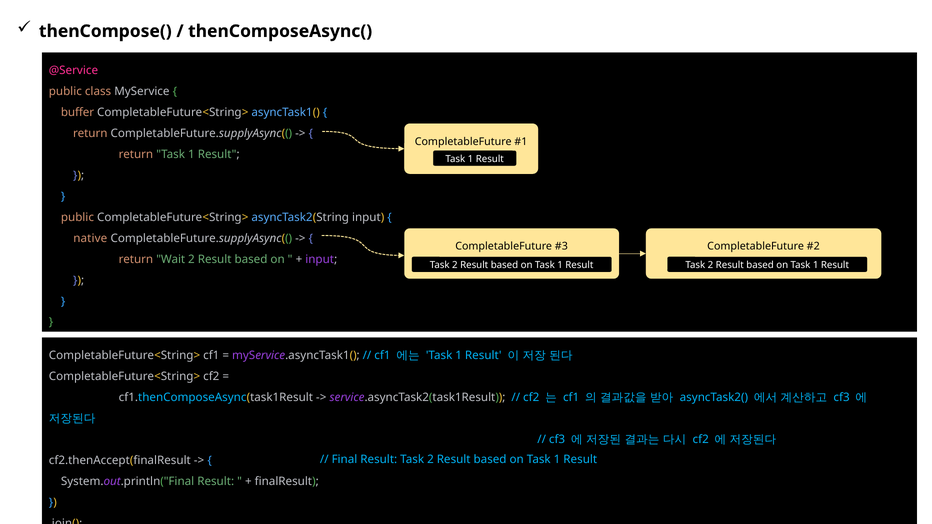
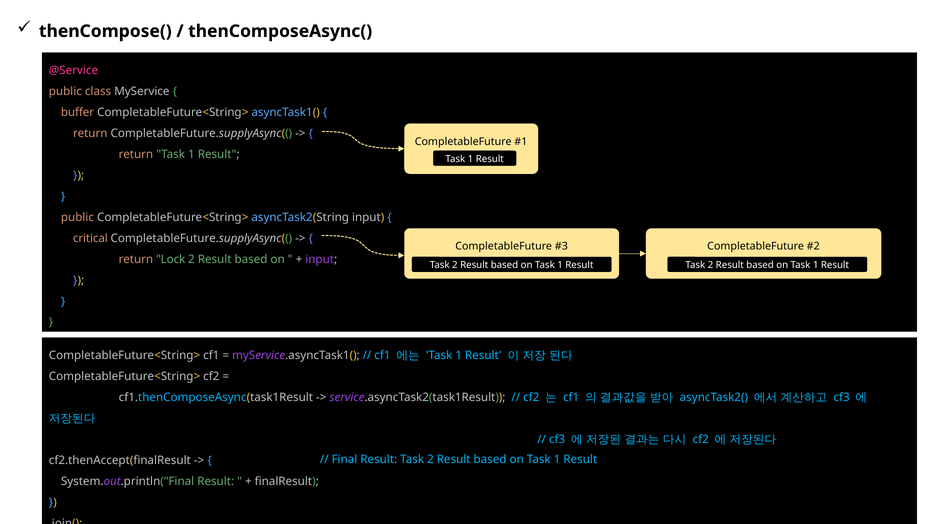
native: native -> critical
Wait: Wait -> Lock
